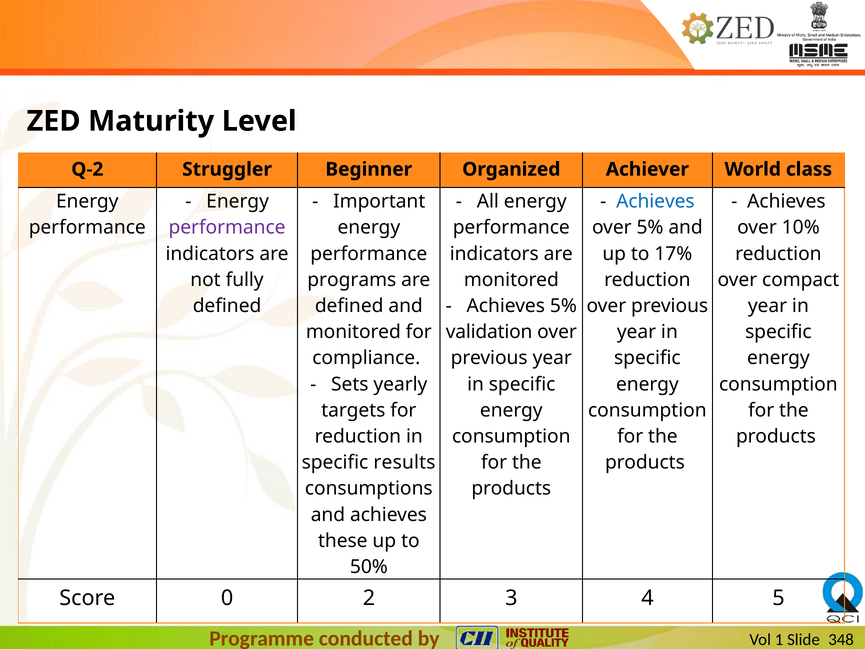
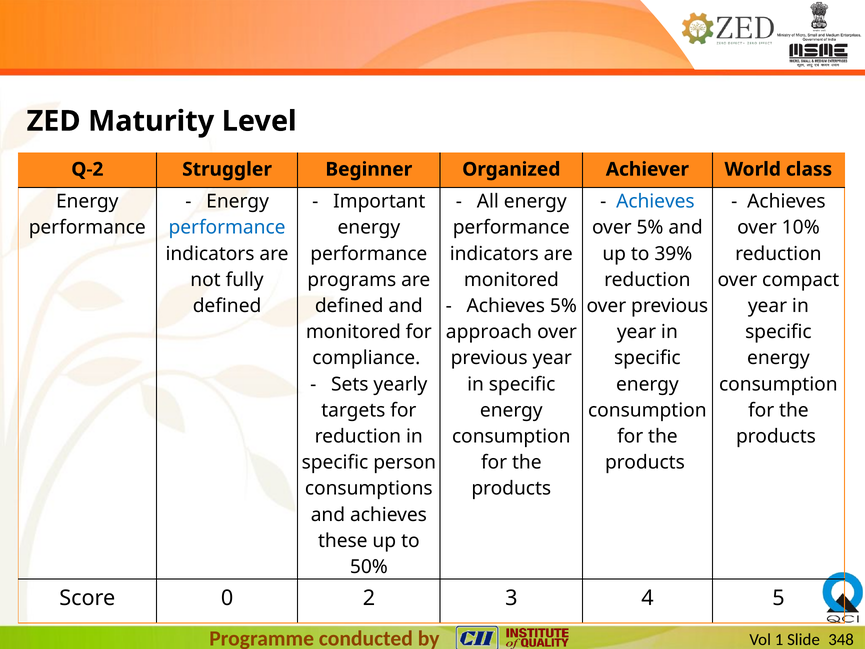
performance at (227, 228) colour: purple -> blue
17%: 17% -> 39%
validation: validation -> approach
results: results -> person
